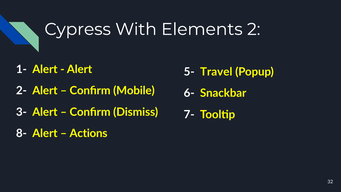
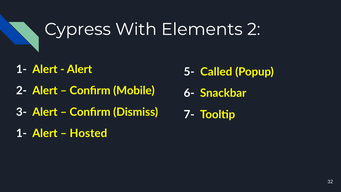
Travel: Travel -> Called
8- at (21, 133): 8- -> 1-
Actions: Actions -> Hosted
